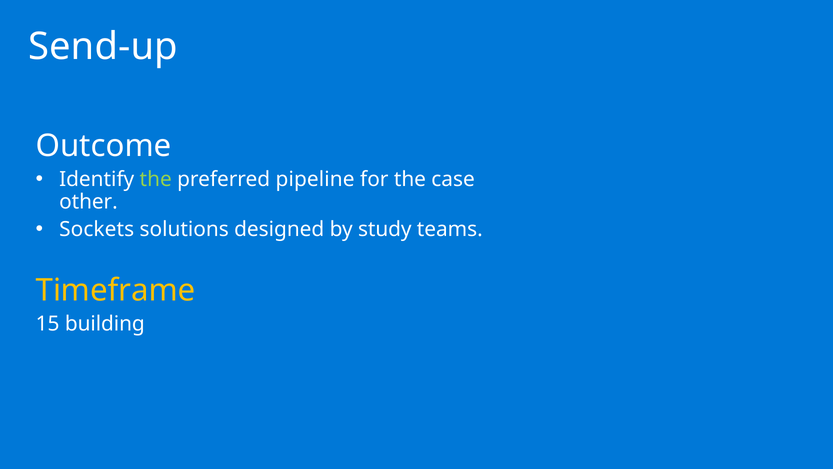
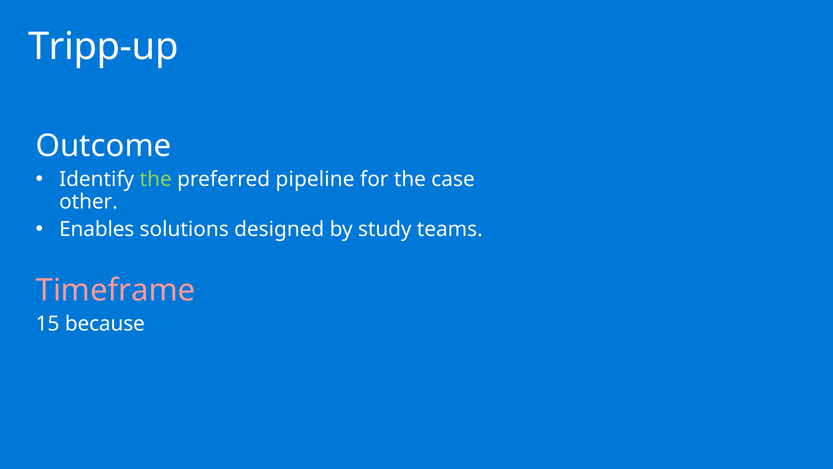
Send-up: Send-up -> Tripp-up
Sockets: Sockets -> Enables
Timeframe colour: yellow -> pink
building: building -> because
